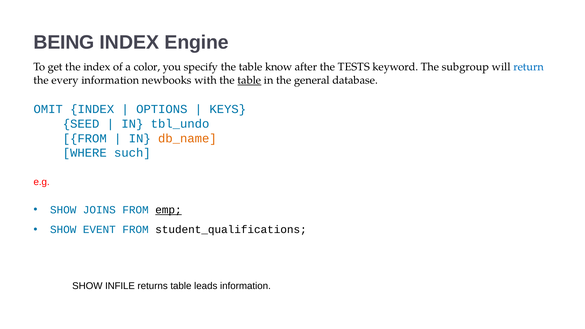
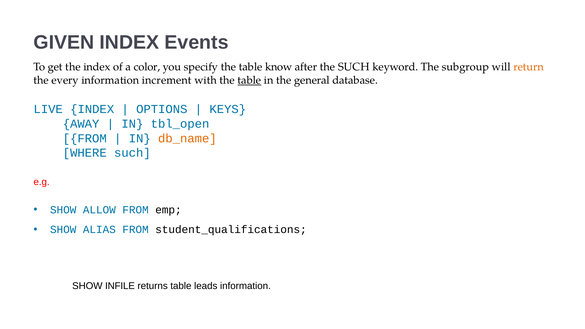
BEING: BEING -> GIVEN
Engine: Engine -> Events
the TESTS: TESTS -> SUCH
return colour: blue -> orange
newbooks: newbooks -> increment
OMIT: OMIT -> LIVE
SEED: SEED -> AWAY
tbl_undo: tbl_undo -> tbl_open
JOINS: JOINS -> ALLOW
emp underline: present -> none
EVENT: EVENT -> ALIAS
